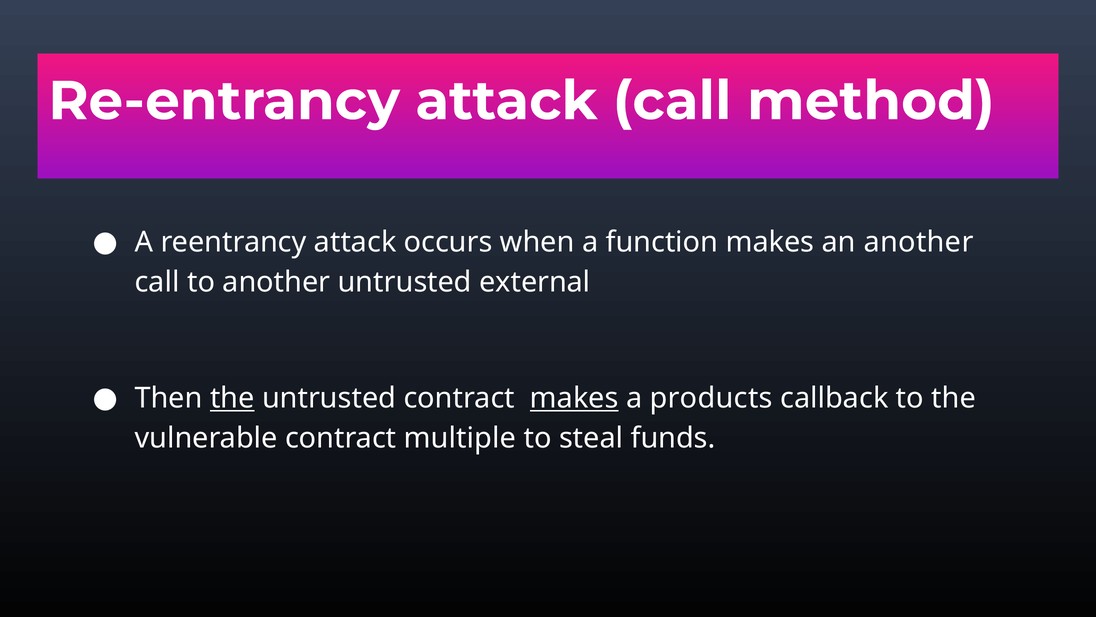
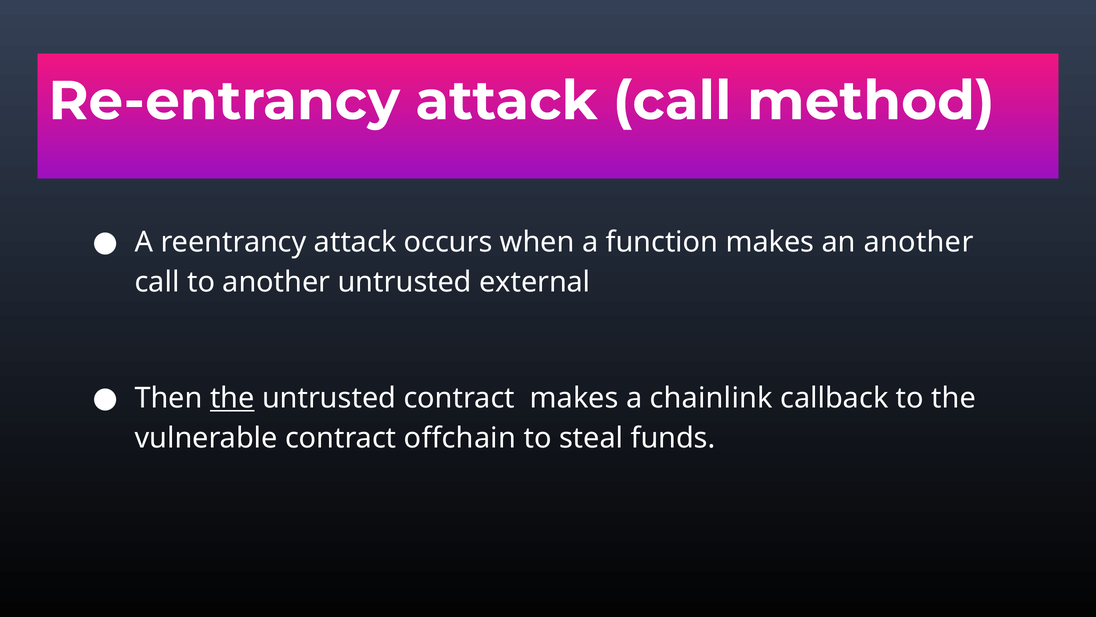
makes at (574, 398) underline: present -> none
products: products -> chainlink
multiple: multiple -> offchain
